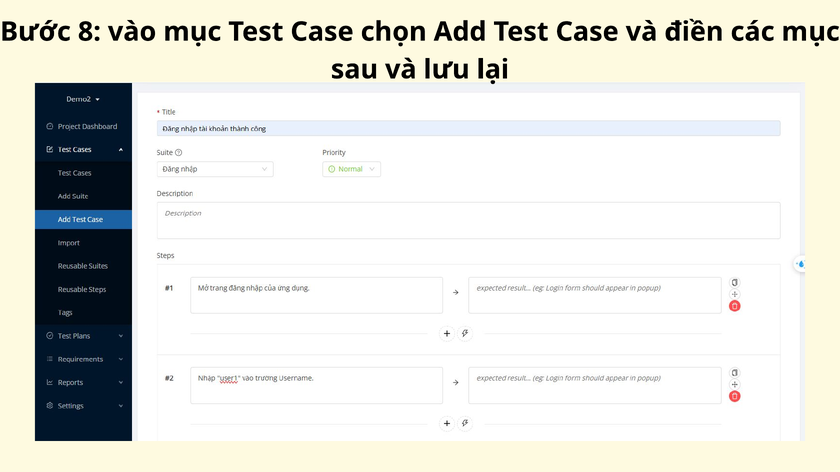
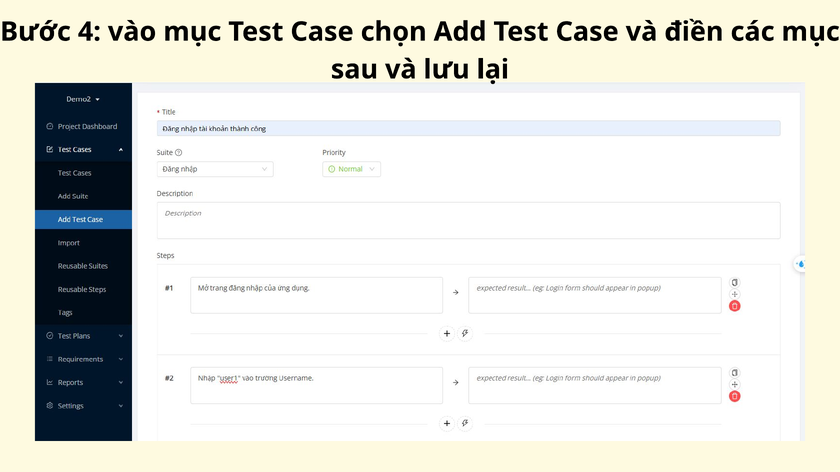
8: 8 -> 4
